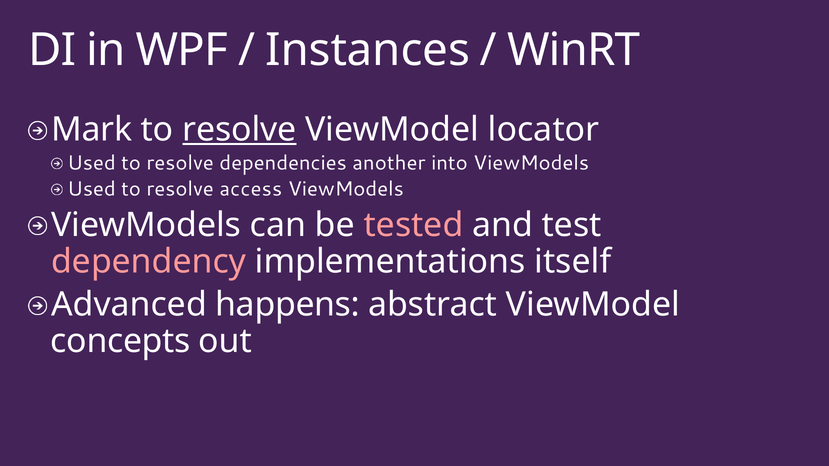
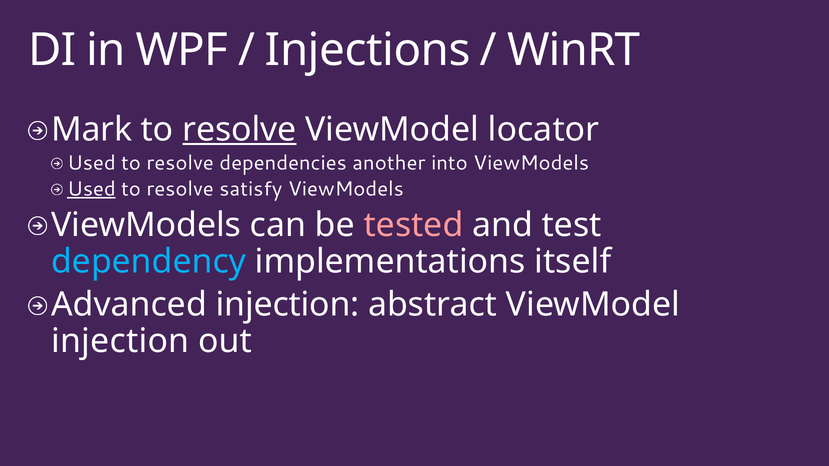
Instances: Instances -> Injections
Used at (91, 189) underline: none -> present
access: access -> satisfy
dependency colour: pink -> light blue
Advanced happens: happens -> injection
concepts at (120, 342): concepts -> injection
